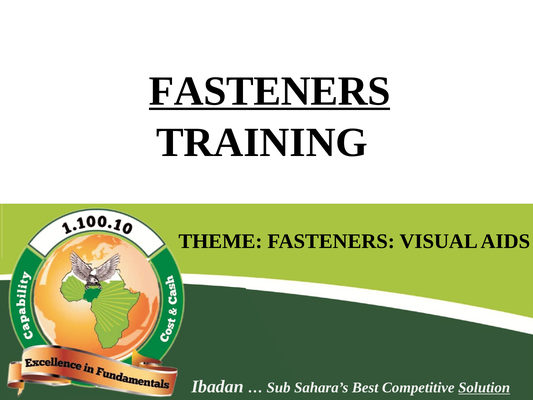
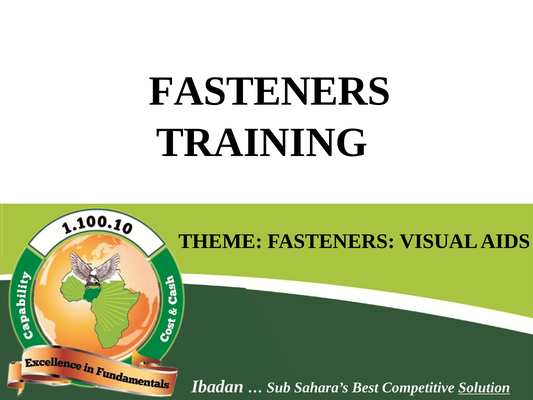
FASTENERS at (270, 91) underline: present -> none
